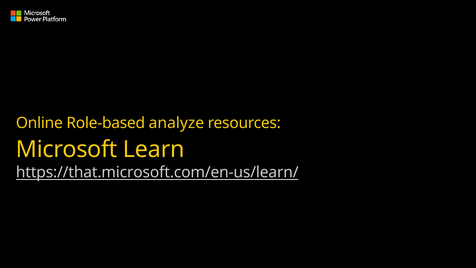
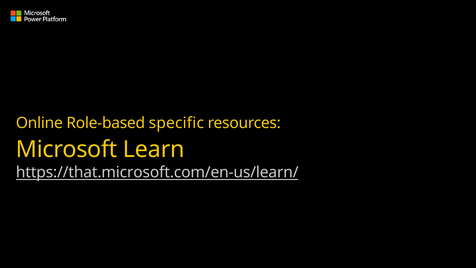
analyze: analyze -> specific
